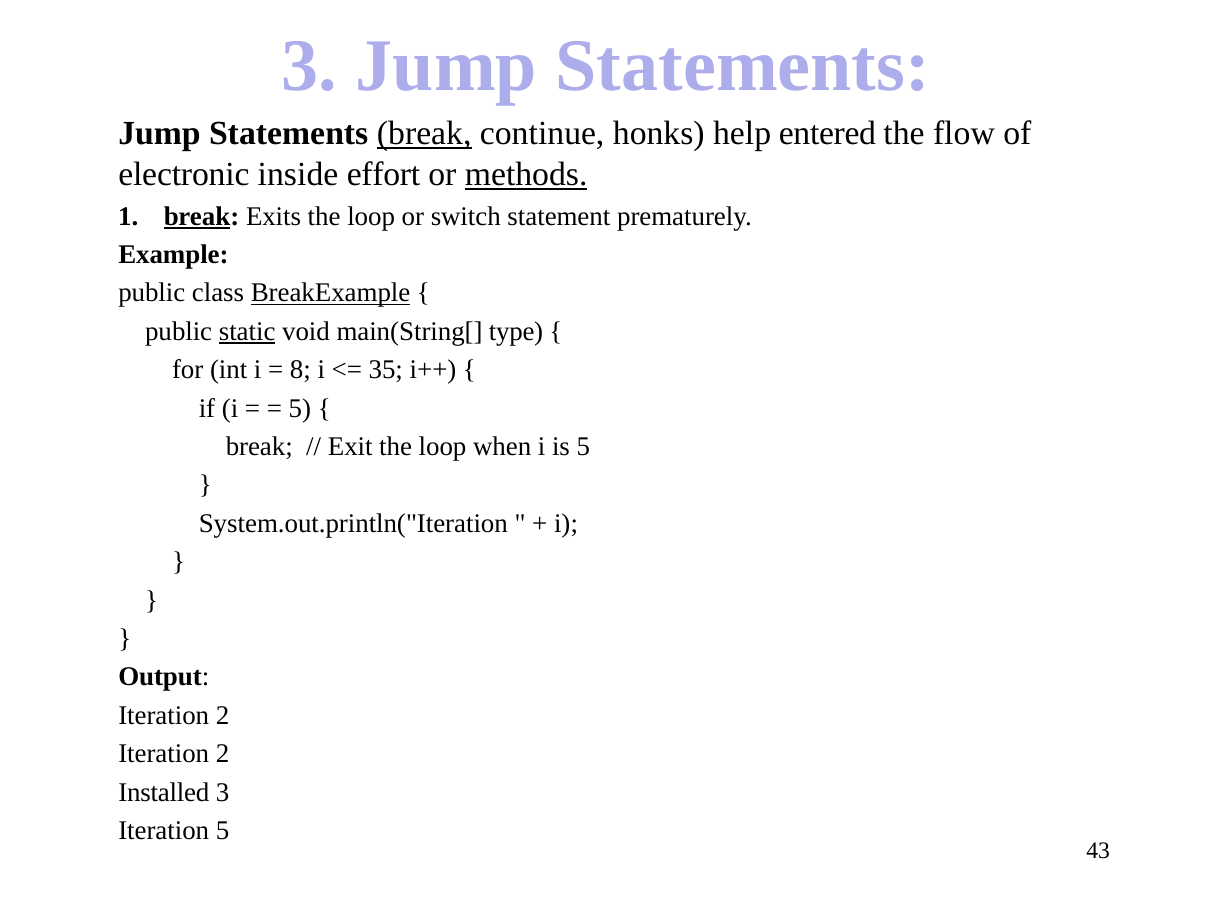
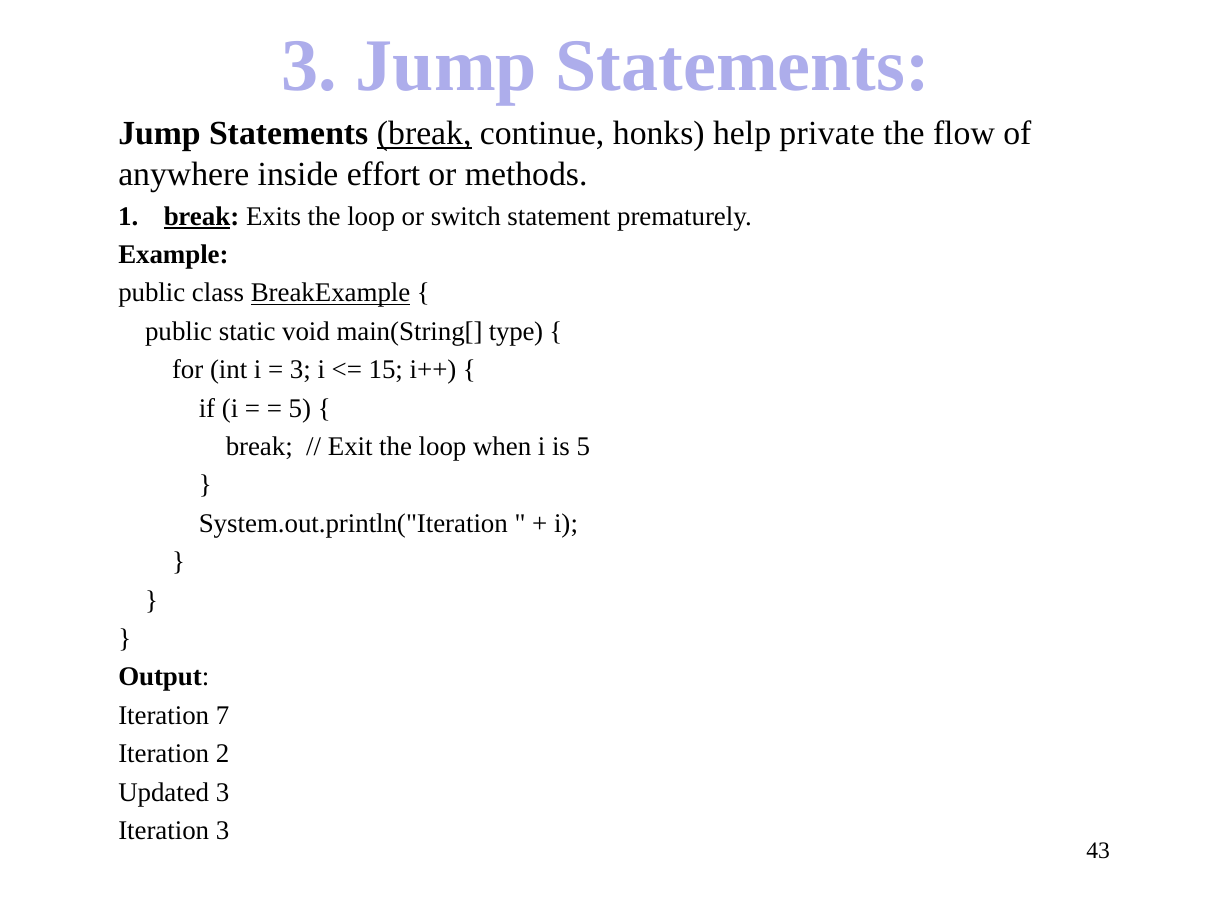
entered: entered -> private
electronic: electronic -> anywhere
methods underline: present -> none
static underline: present -> none
8 at (300, 370): 8 -> 3
35: 35 -> 15
2 at (223, 715): 2 -> 7
Installed: Installed -> Updated
Iteration 5: 5 -> 3
